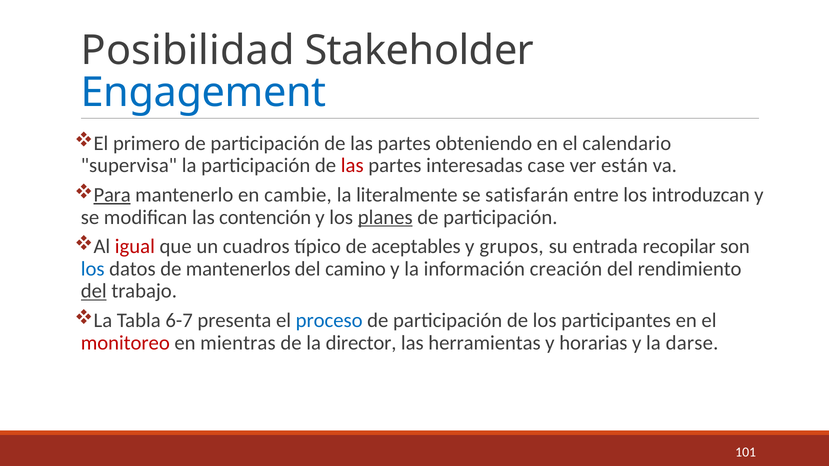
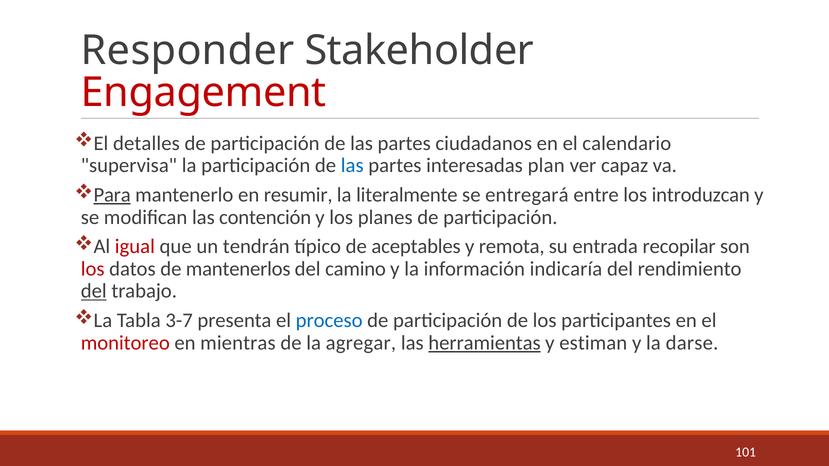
Posibilidad: Posibilidad -> Responder
Engagement colour: blue -> red
primero: primero -> detalles
obteniendo: obteniendo -> ciudadanos
las at (352, 166) colour: red -> blue
case: case -> plan
están: están -> capaz
cambie: cambie -> resumir
satisfarán: satisfarán -> entregará
planes underline: present -> none
cuadros: cuadros -> tendrán
grupos: grupos -> remota
los at (93, 269) colour: blue -> red
creación: creación -> indicaría
6-7: 6-7 -> 3-7
director: director -> agregar
herramientas underline: none -> present
horarias: horarias -> estiman
